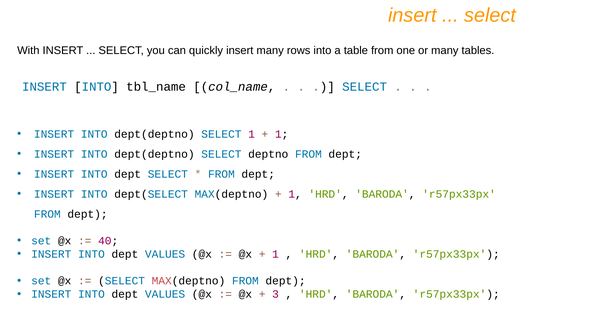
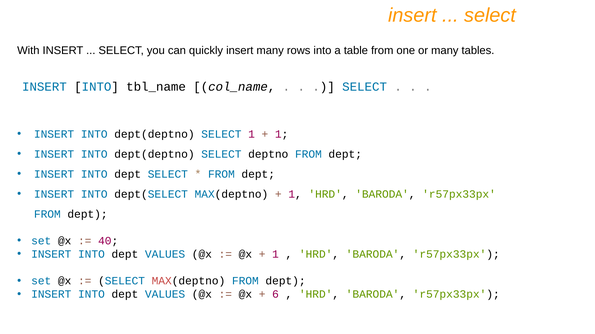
3: 3 -> 6
